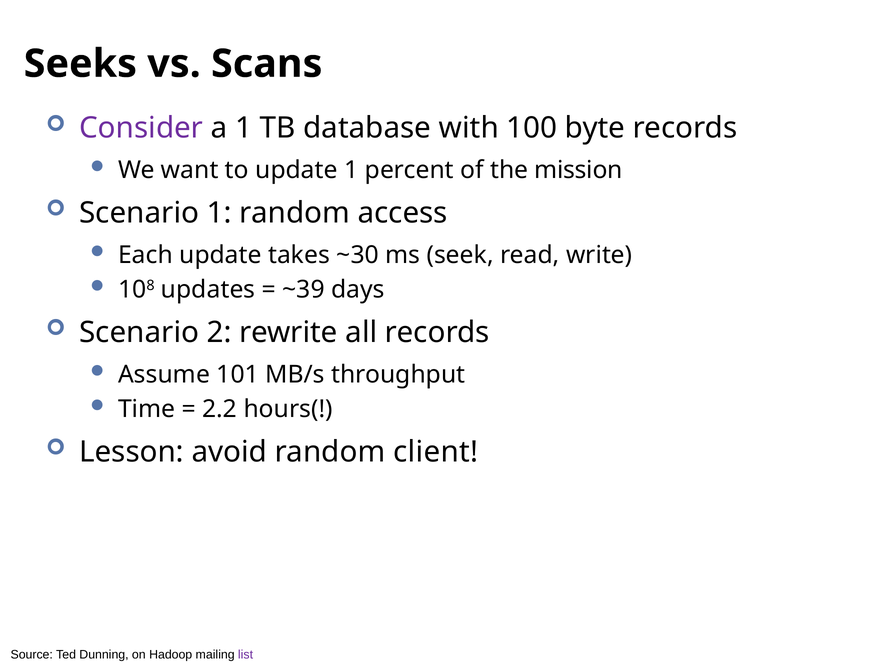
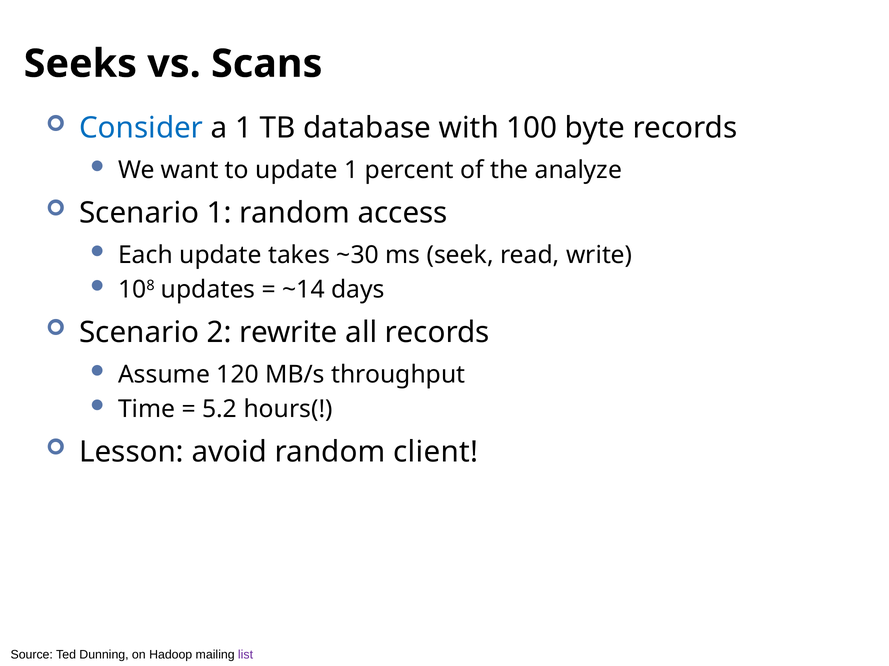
Consider colour: purple -> blue
mission: mission -> analyze
~39: ~39 -> ~14
101: 101 -> 120
2.2: 2.2 -> 5.2
